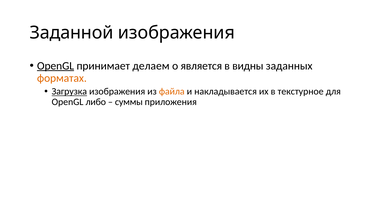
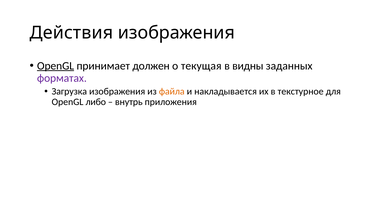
Заданной: Заданной -> Действия
делаем: делаем -> должен
является: является -> текущая
форматах colour: orange -> purple
Загрузка underline: present -> none
суммы: суммы -> внутрь
